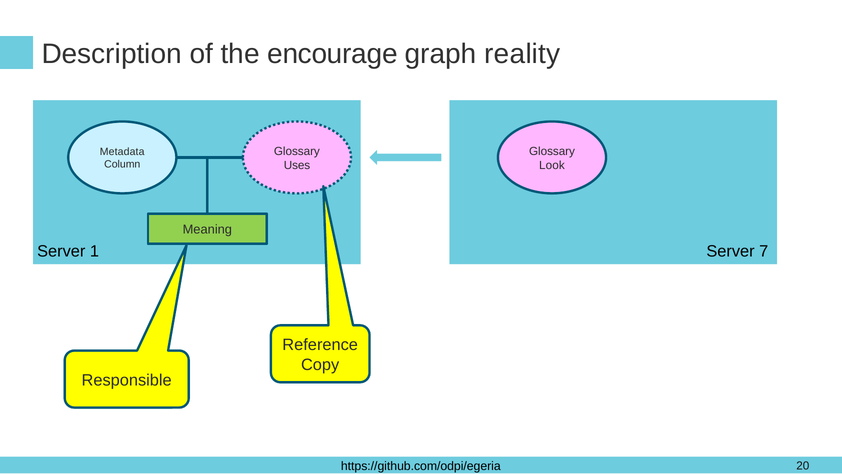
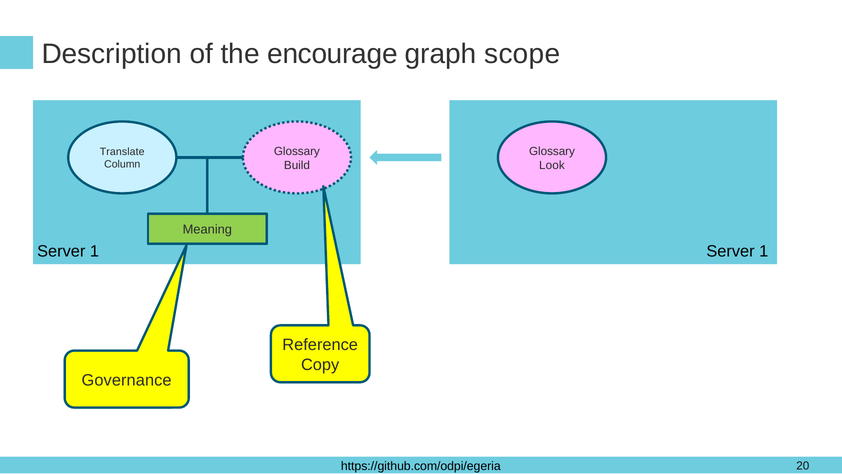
reality: reality -> scope
Metadata: Metadata -> Translate
Uses: Uses -> Build
7 at (764, 251): 7 -> 1
Responsible: Responsible -> Governance
